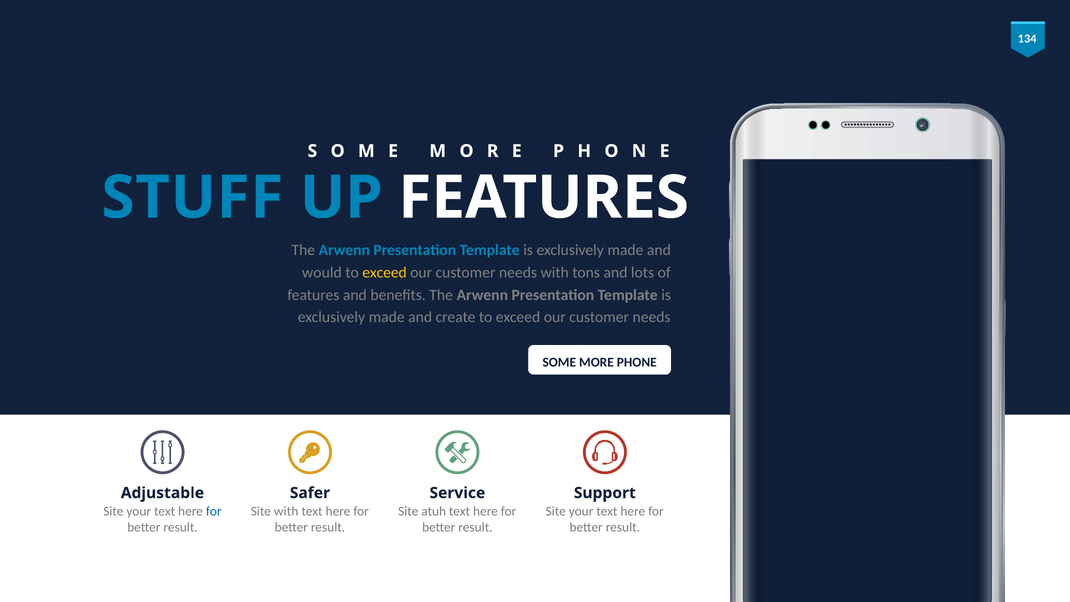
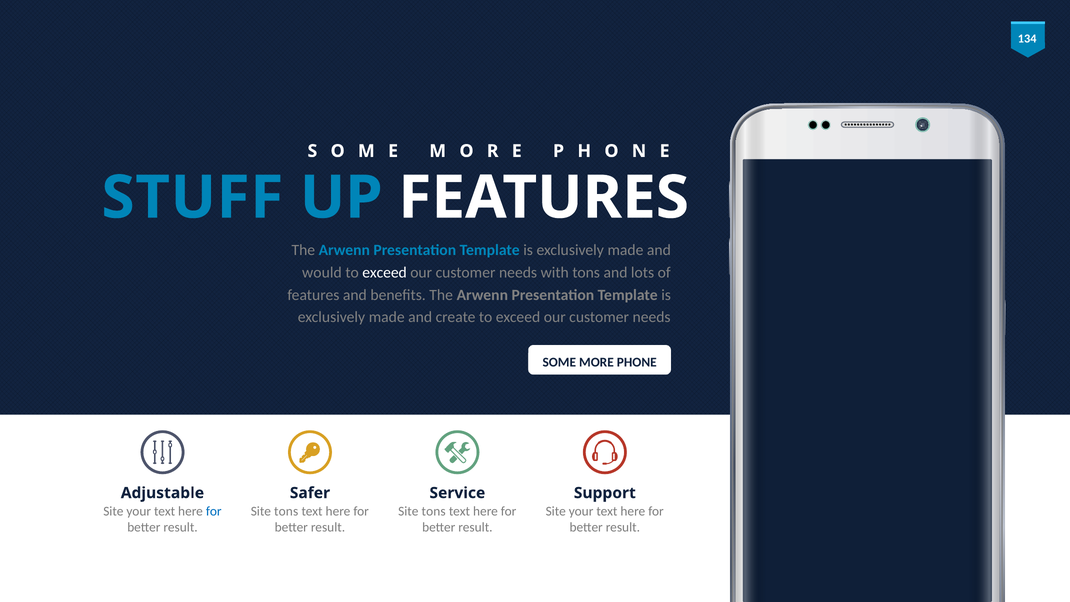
exceed at (385, 272) colour: yellow -> white
with at (286, 511): with -> tons
atuh at (434, 511): atuh -> tons
